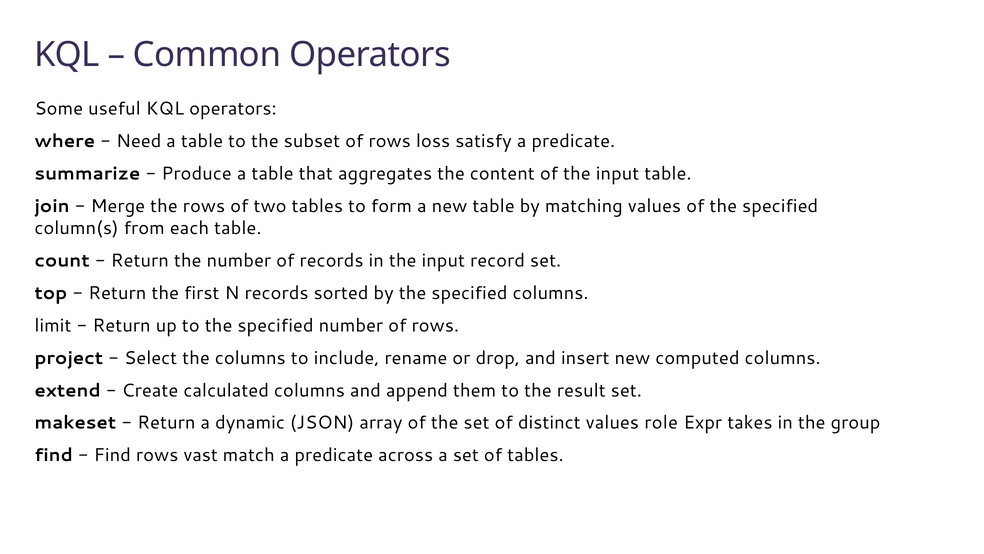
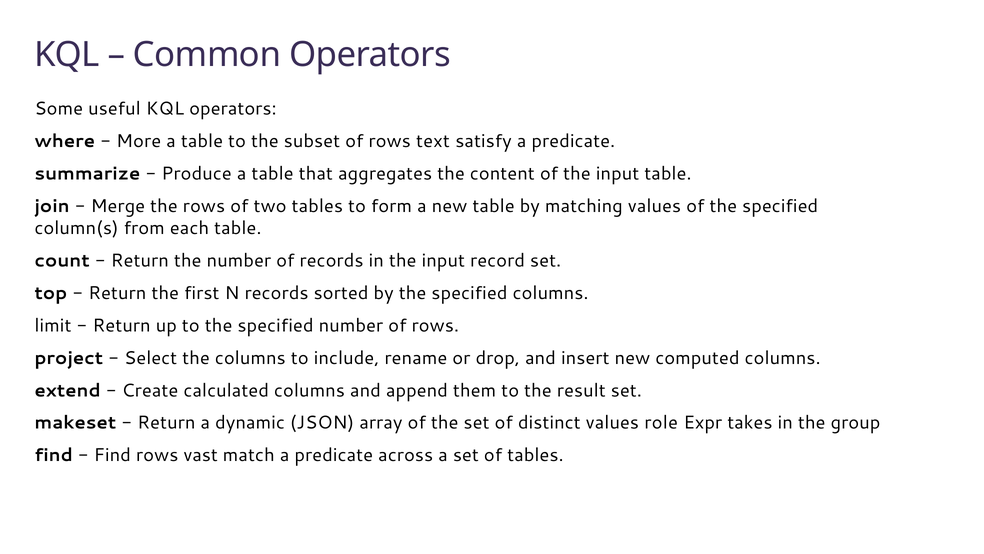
Need: Need -> More
loss: loss -> text
